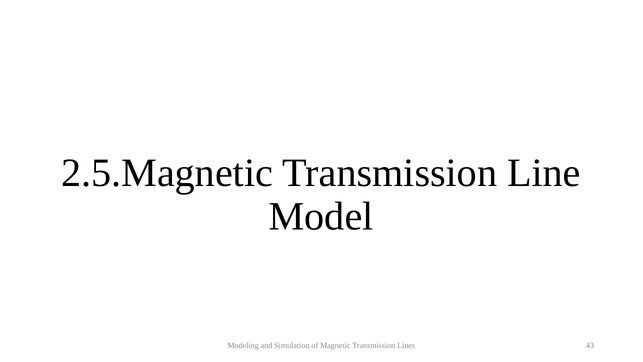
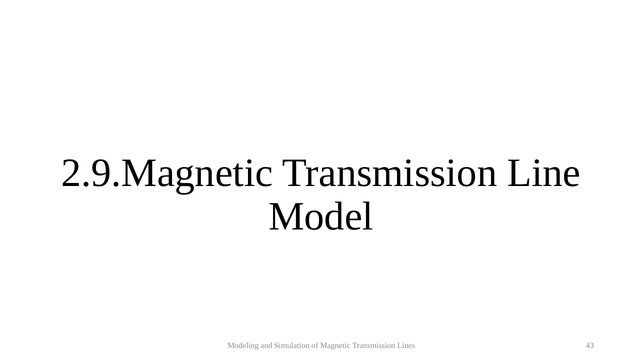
2.5.Magnetic: 2.5.Magnetic -> 2.9.Magnetic
